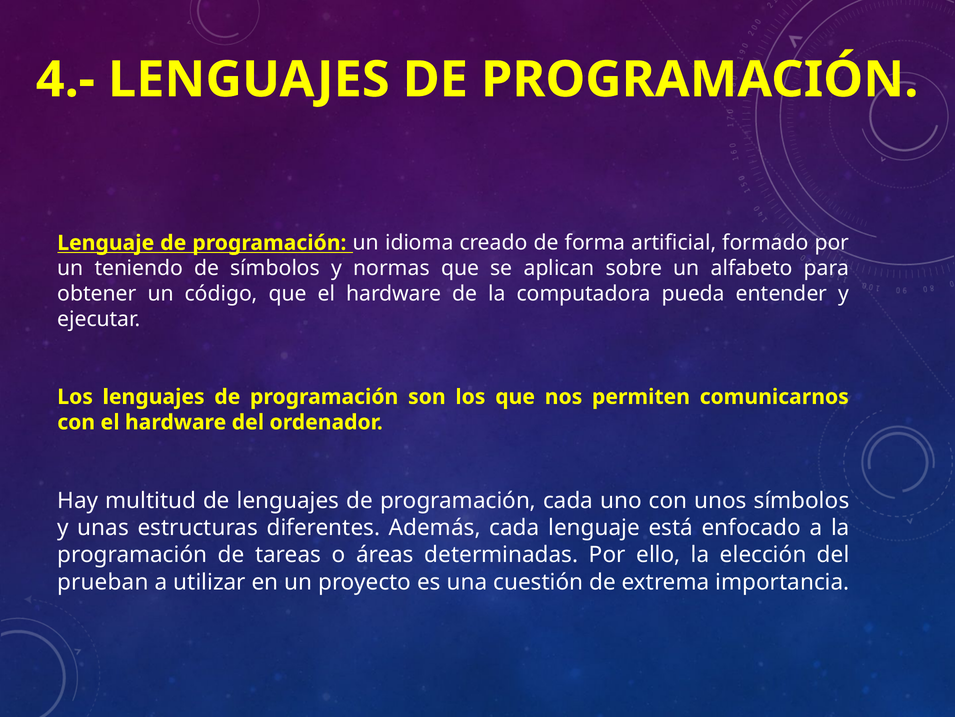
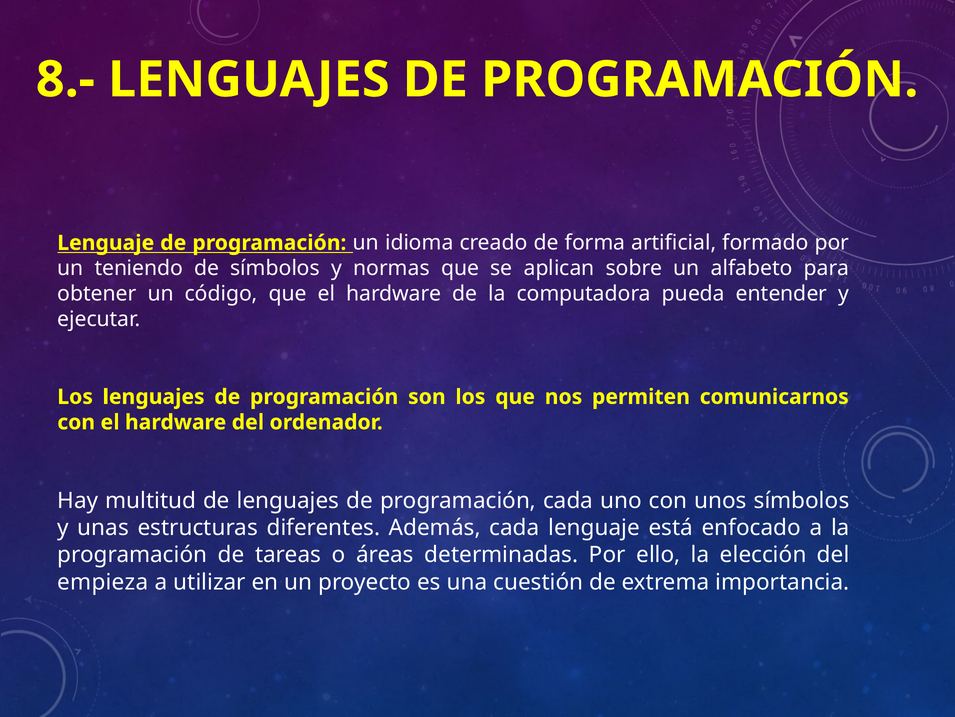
4.-: 4.- -> 8.-
prueban: prueban -> empieza
